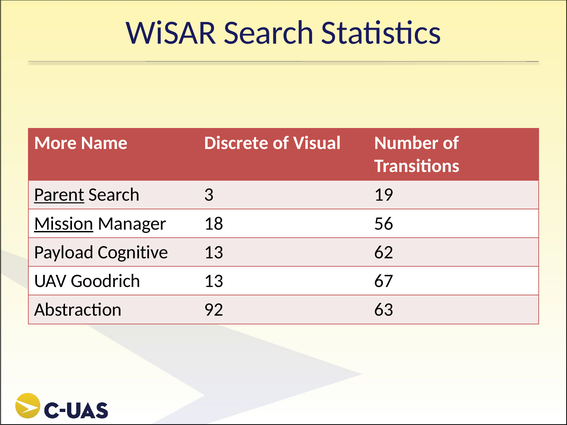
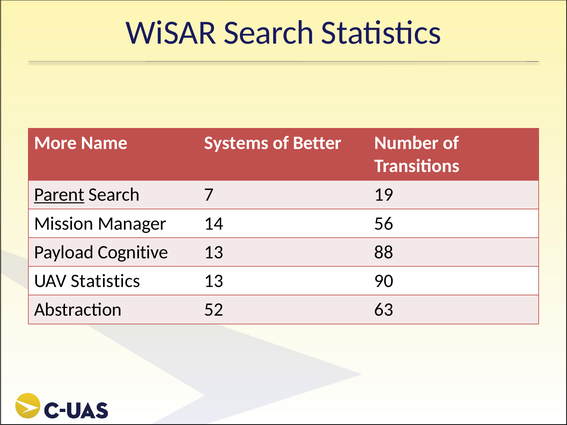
Discrete: Discrete -> Systems
Visual: Visual -> Better
3: 3 -> 7
Mission underline: present -> none
18: 18 -> 14
62: 62 -> 88
UAV Goodrich: Goodrich -> Statistics
67: 67 -> 90
92: 92 -> 52
